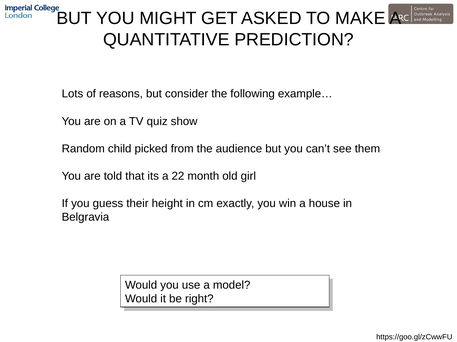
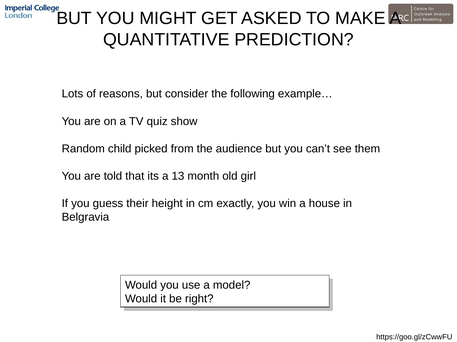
22: 22 -> 13
